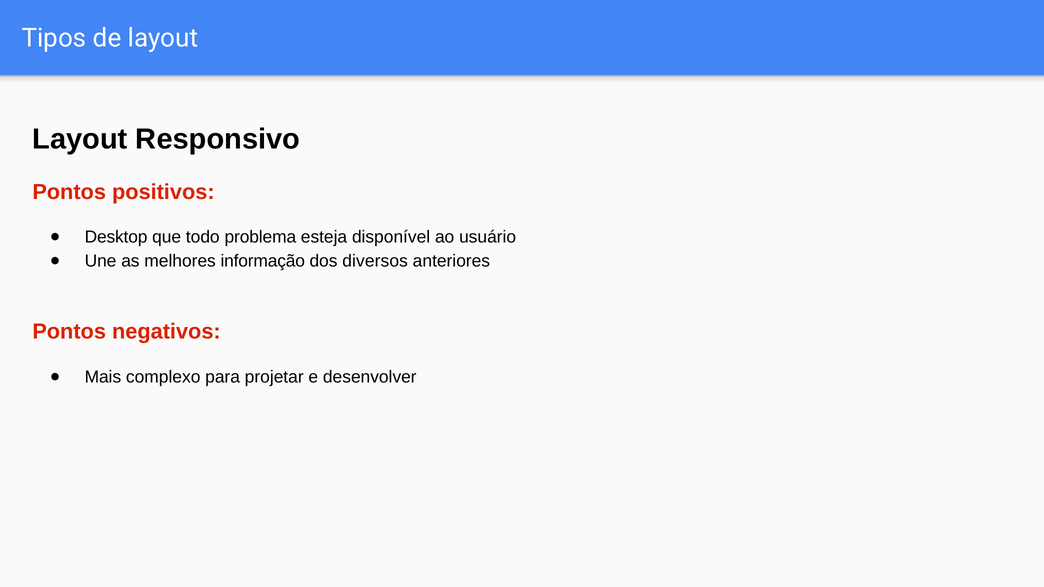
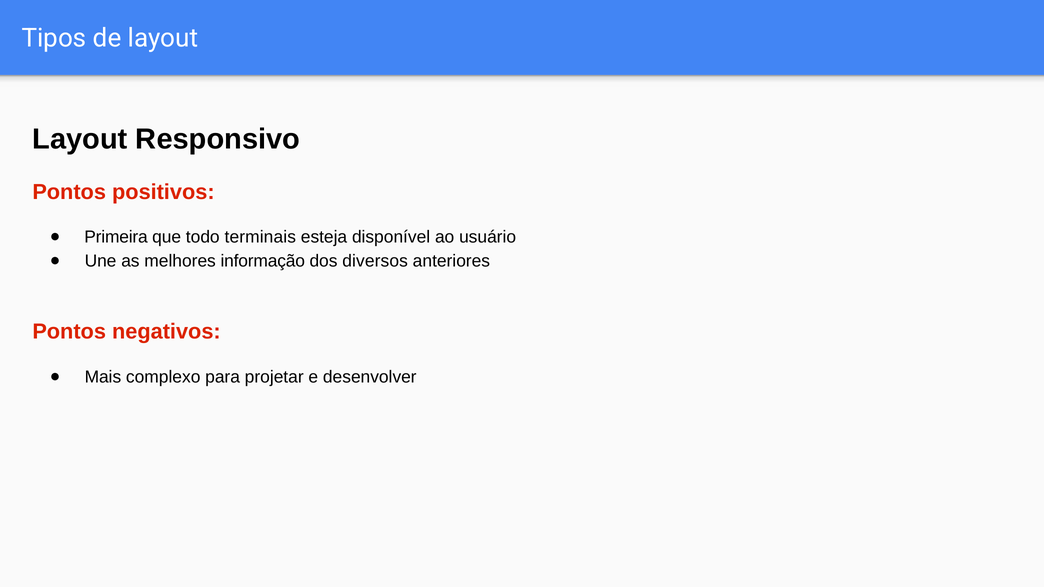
Desktop: Desktop -> Primeira
problema: problema -> terminais
